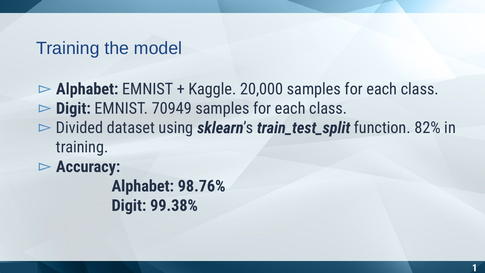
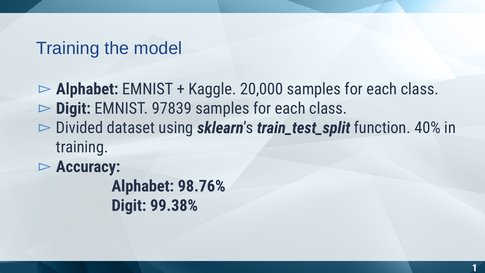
70949: 70949 -> 97839
82%: 82% -> 40%
